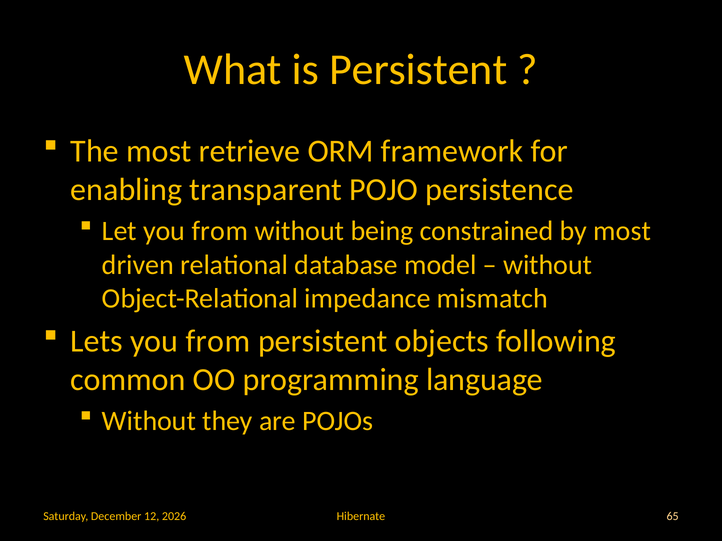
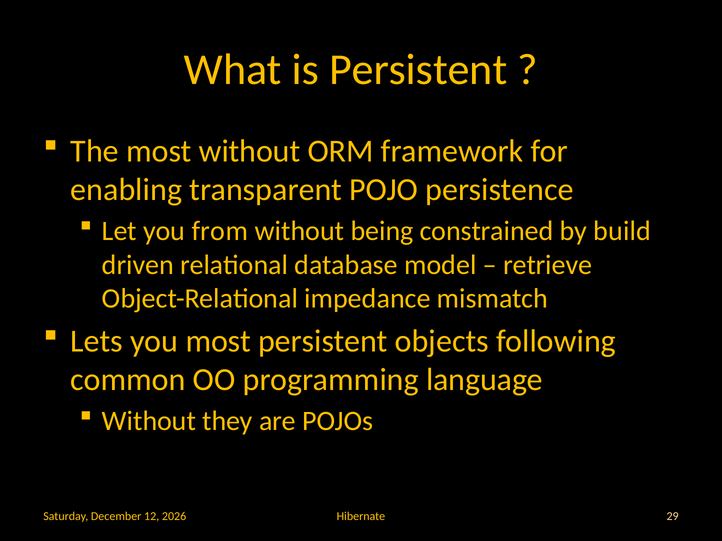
most retrieve: retrieve -> without
by most: most -> build
without at (548, 265): without -> retrieve
Lets you from: from -> most
65: 65 -> 29
